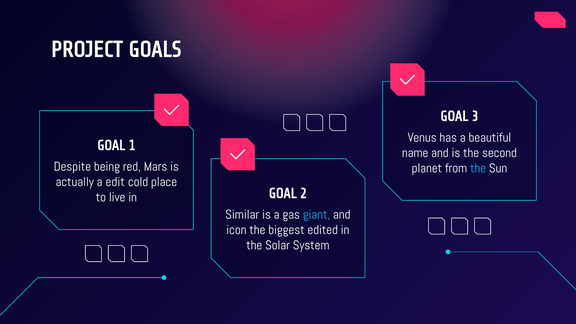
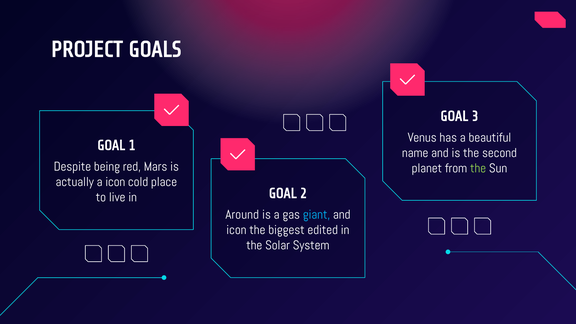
the at (478, 168) colour: light blue -> light green
a edit: edit -> icon
Similar: Similar -> Around
